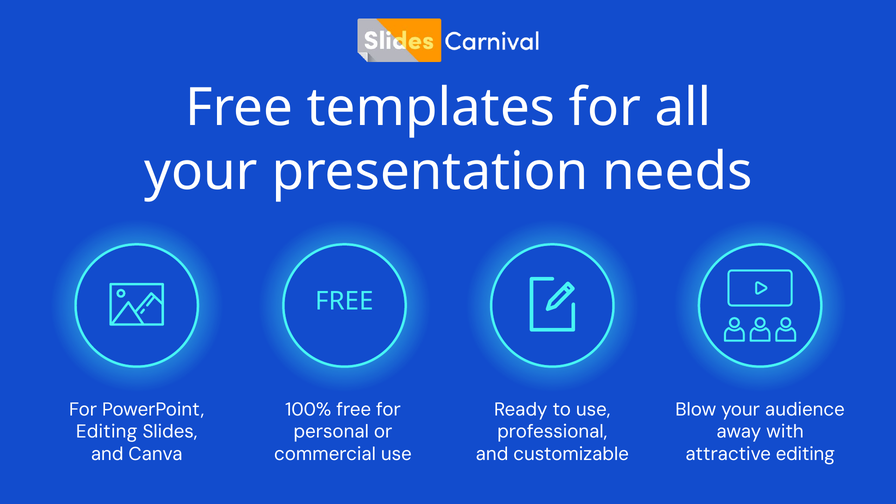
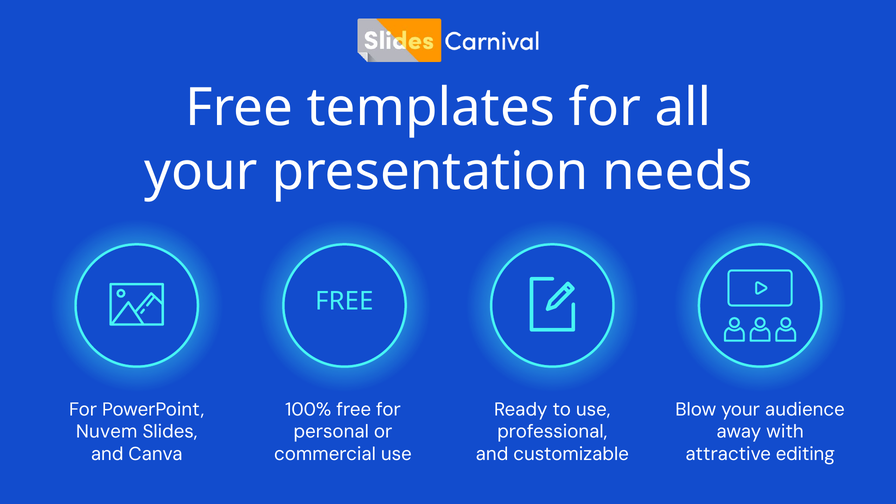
Editing at (107, 432): Editing -> Nuvem
